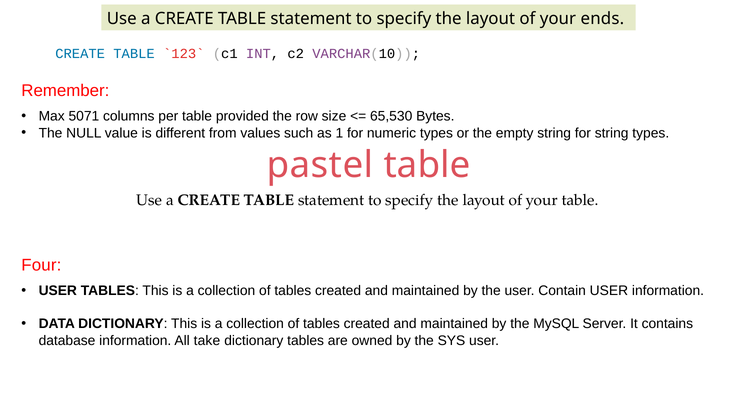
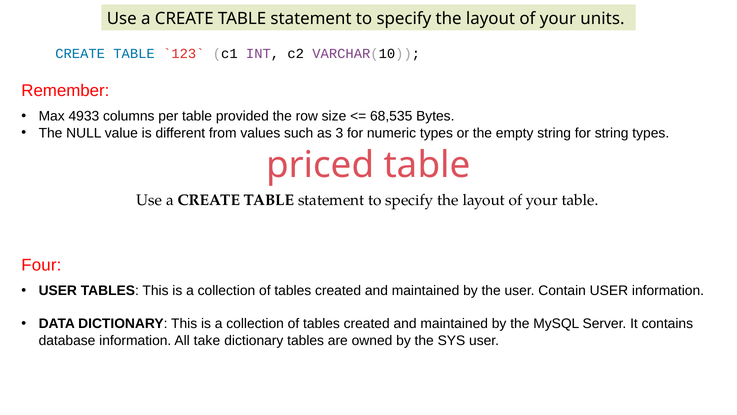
ends: ends -> units
5071: 5071 -> 4933
65,530: 65,530 -> 68,535
1: 1 -> 3
pastel: pastel -> priced
